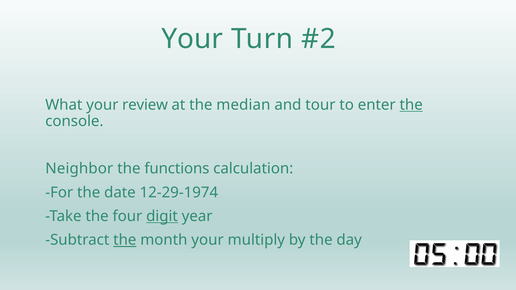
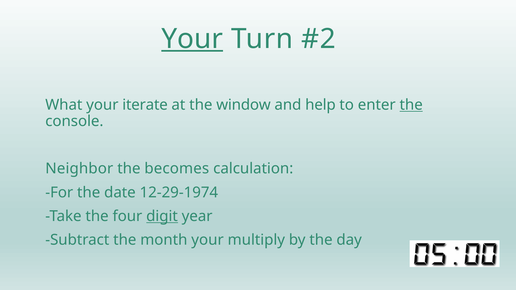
Your at (192, 39) underline: none -> present
review: review -> iterate
median: median -> window
tour: tour -> help
functions: functions -> becomes
the at (125, 240) underline: present -> none
